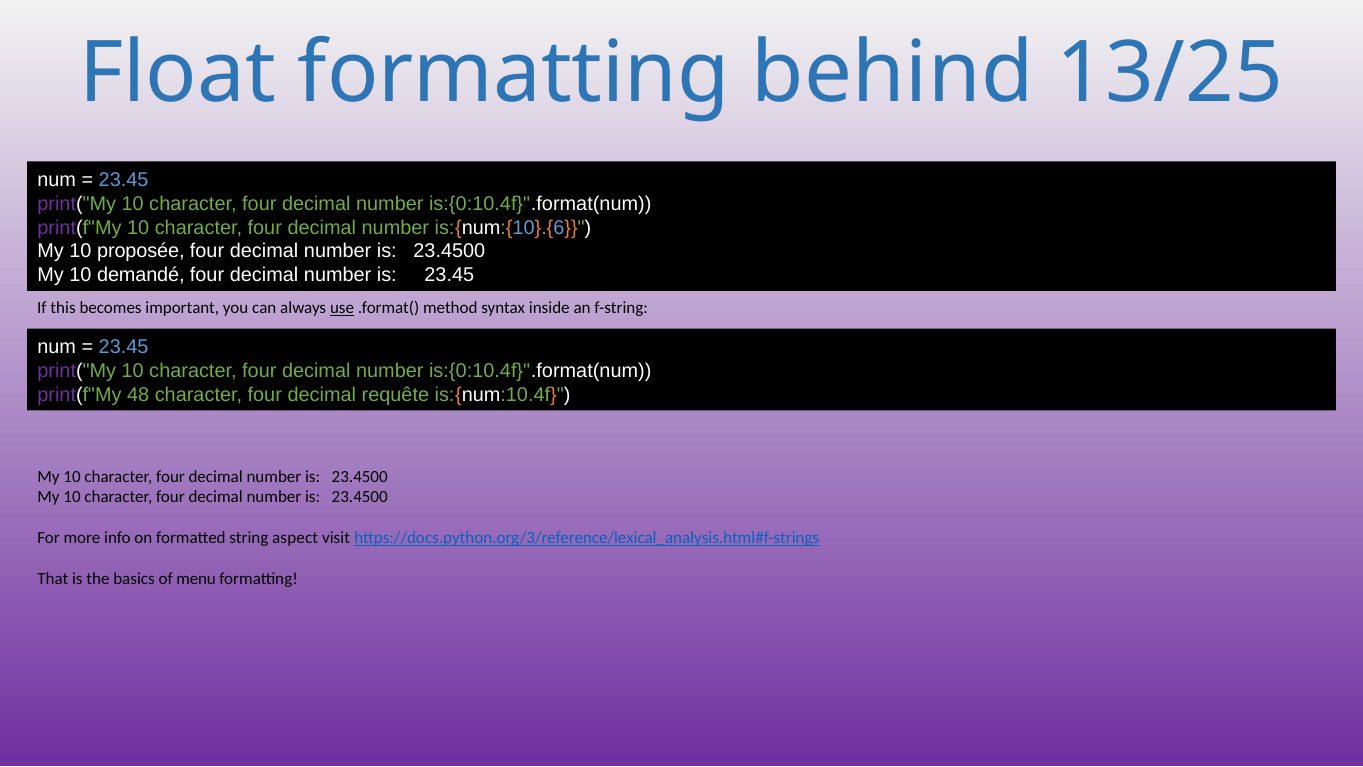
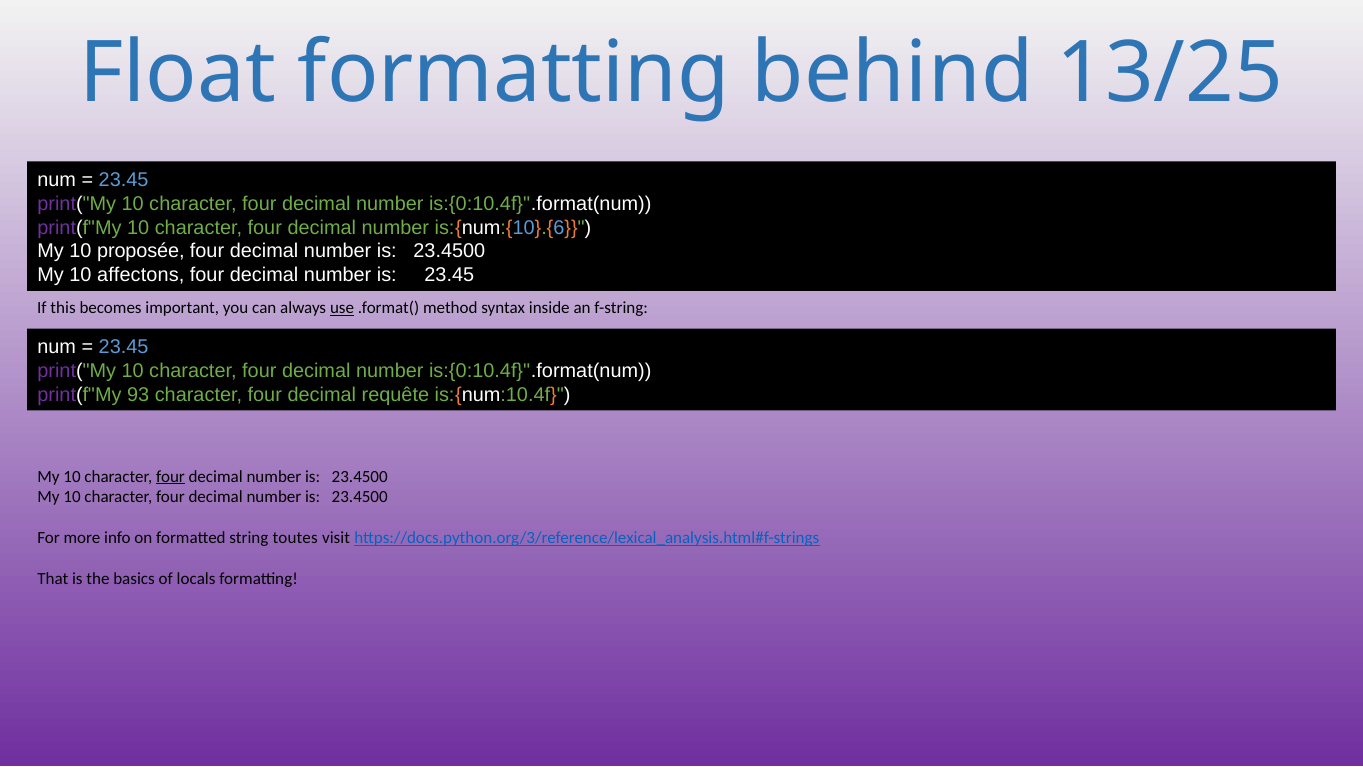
demandé: demandé -> affectons
48: 48 -> 93
four at (170, 476) underline: none -> present
aspect: aspect -> toutes
menu: menu -> locals
